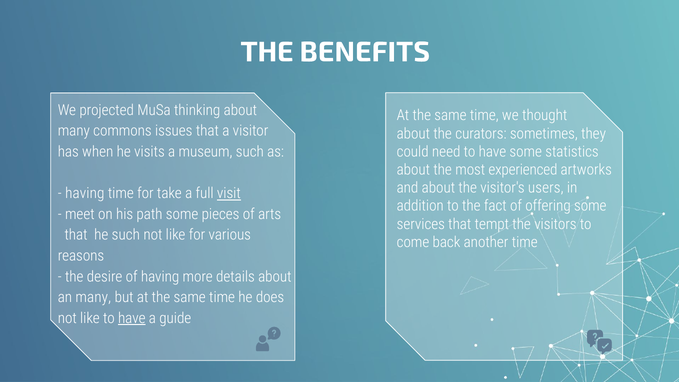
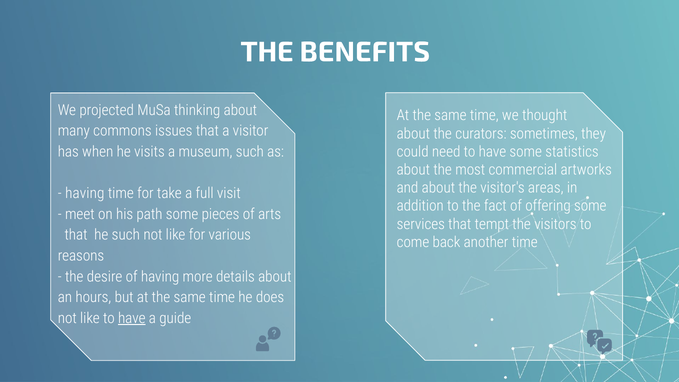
experienced: experienced -> commercial
users: users -> areas
visit underline: present -> none
an many: many -> hours
